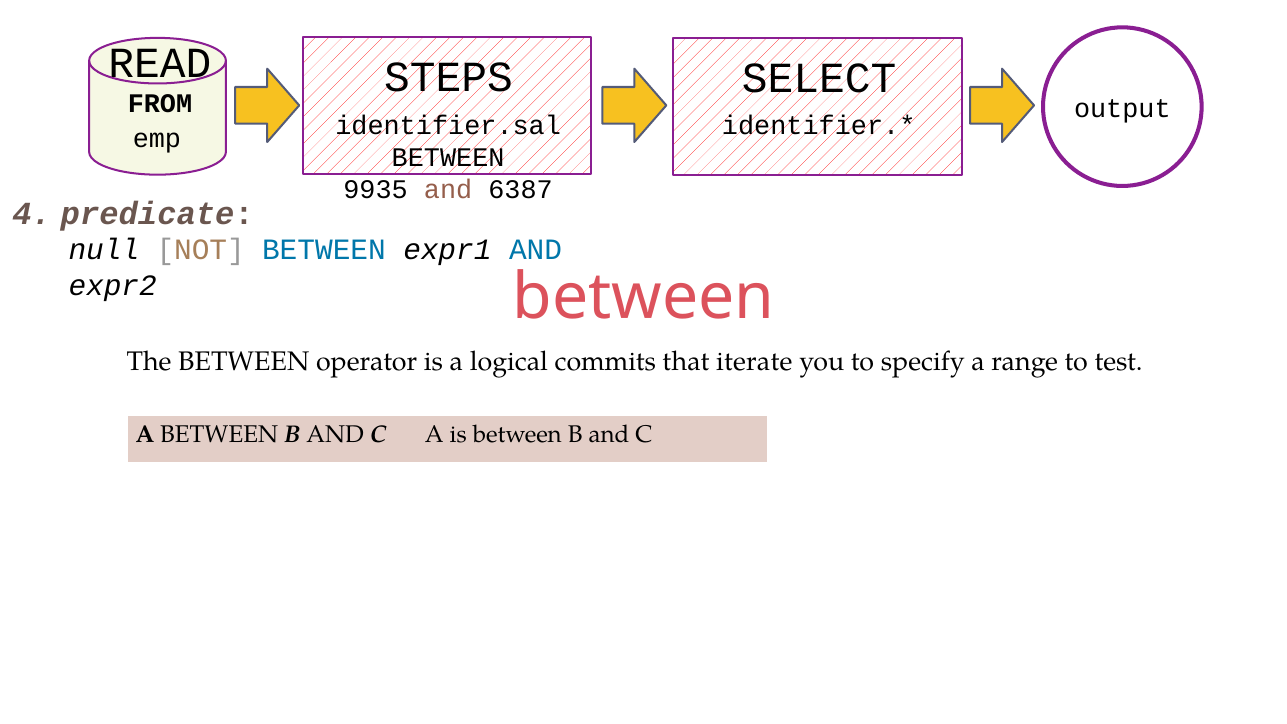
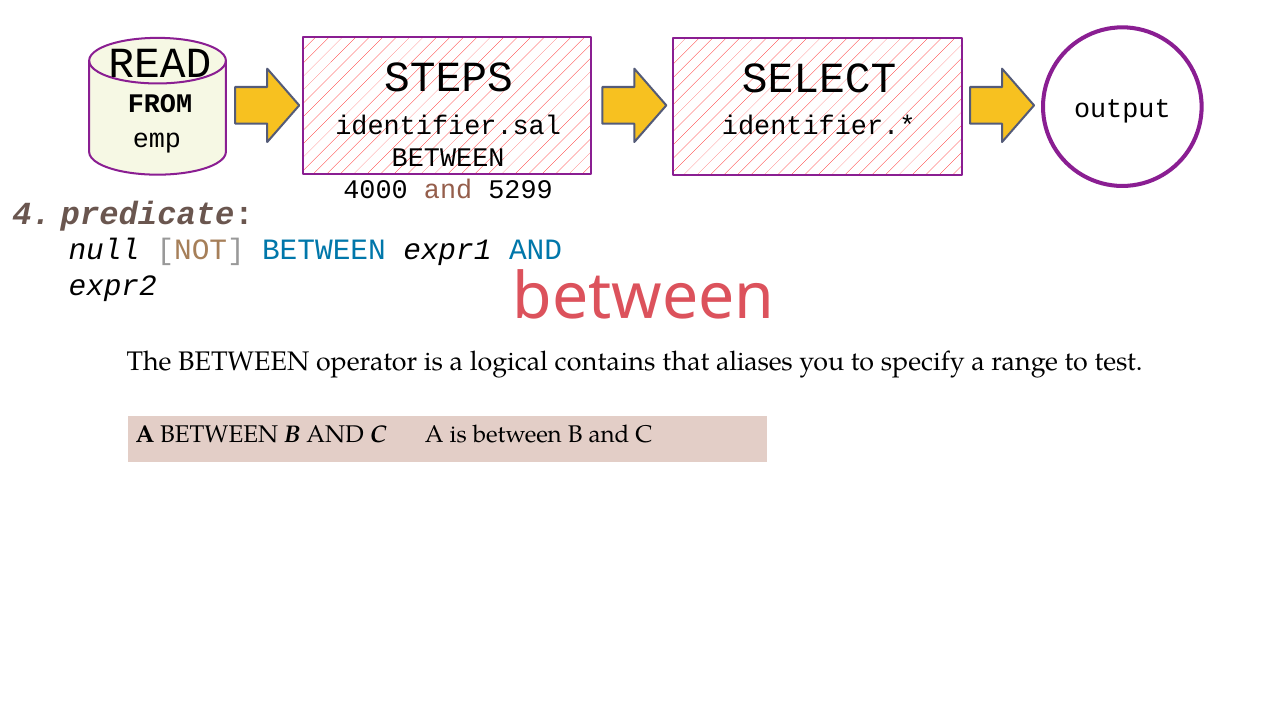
9935: 9935 -> 4000
6387: 6387 -> 5299
commits: commits -> contains
iterate: iterate -> aliases
